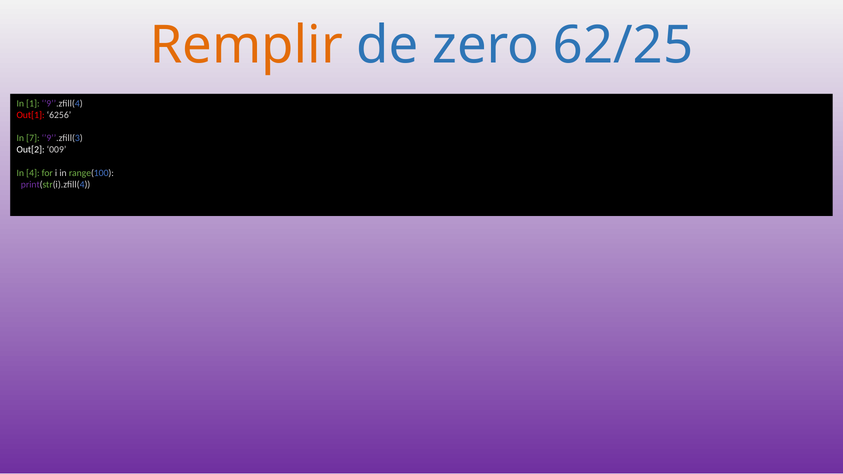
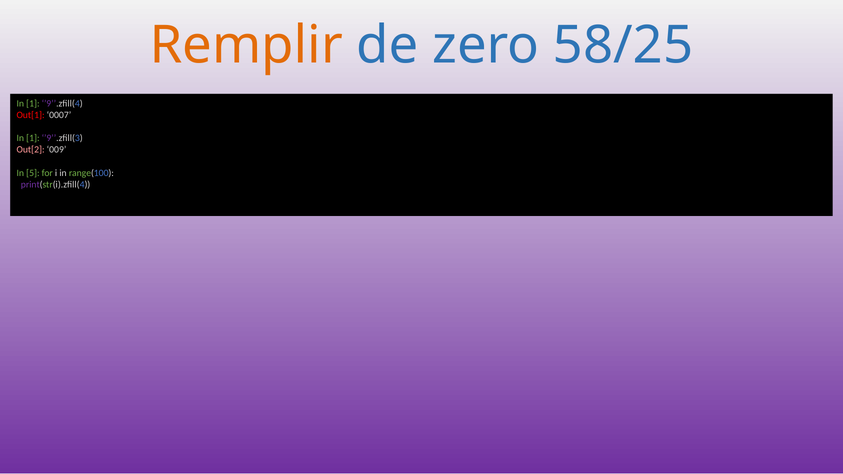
62/25: 62/25 -> 58/25
6256: 6256 -> 0007
7 at (33, 138): 7 -> 1
Out[2 colour: white -> pink
4: 4 -> 5
